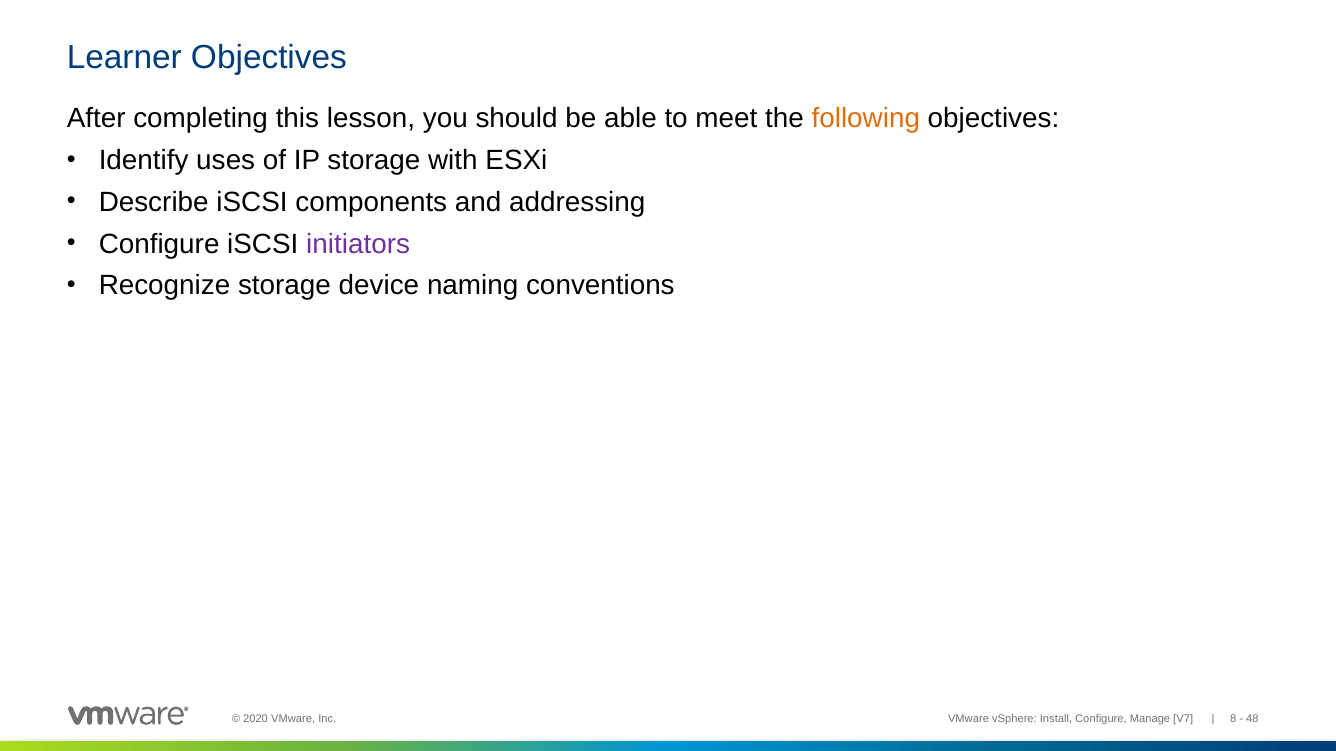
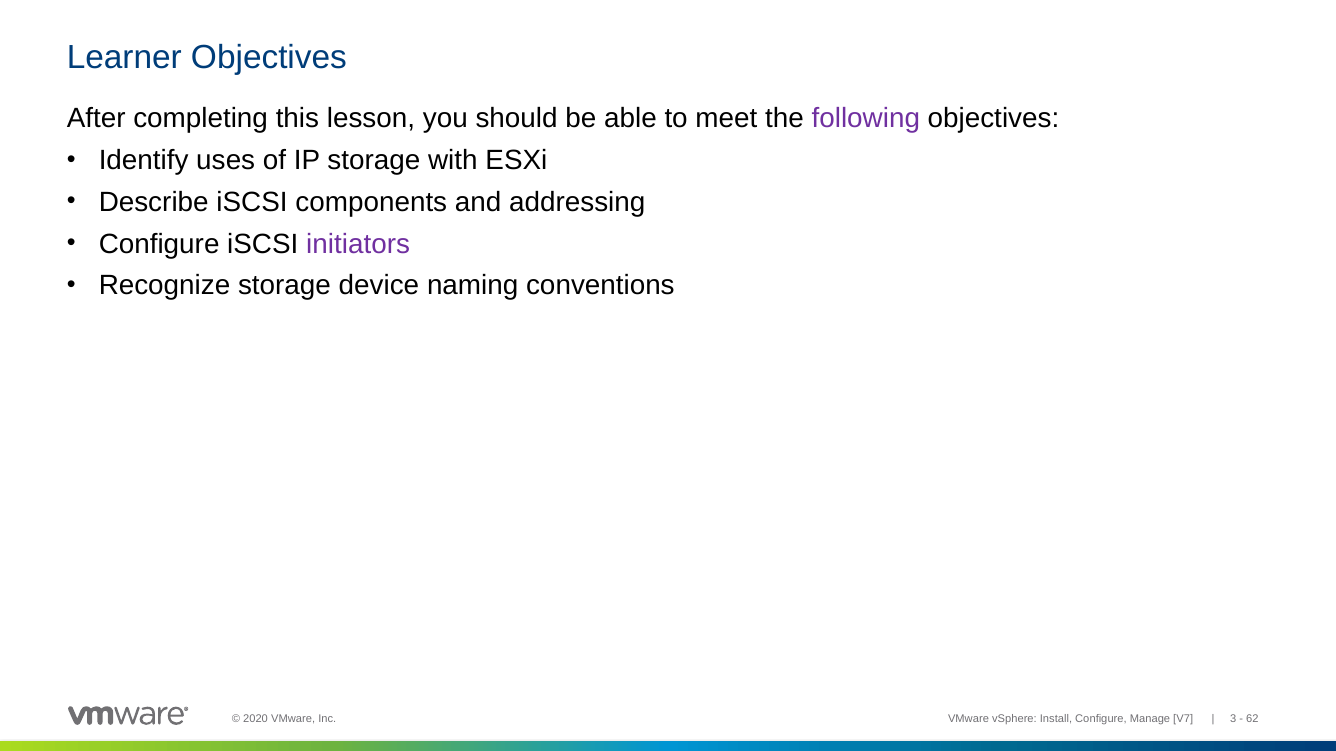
following colour: orange -> purple
8: 8 -> 3
48: 48 -> 62
